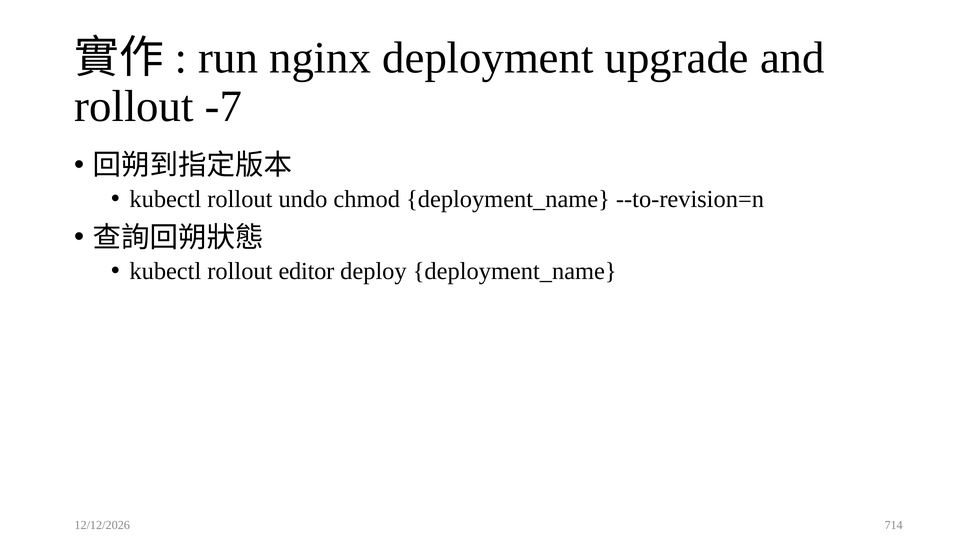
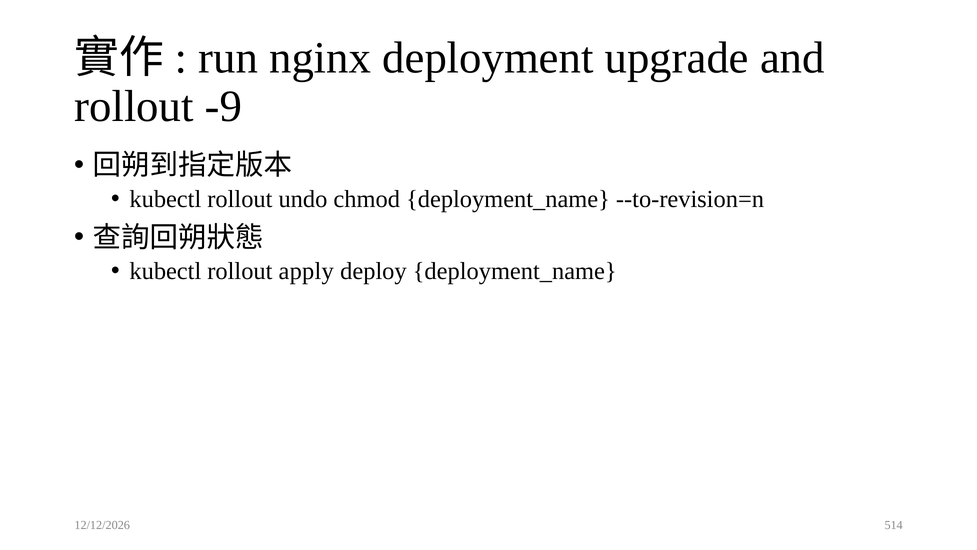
-7: -7 -> -9
editor: editor -> apply
714: 714 -> 514
